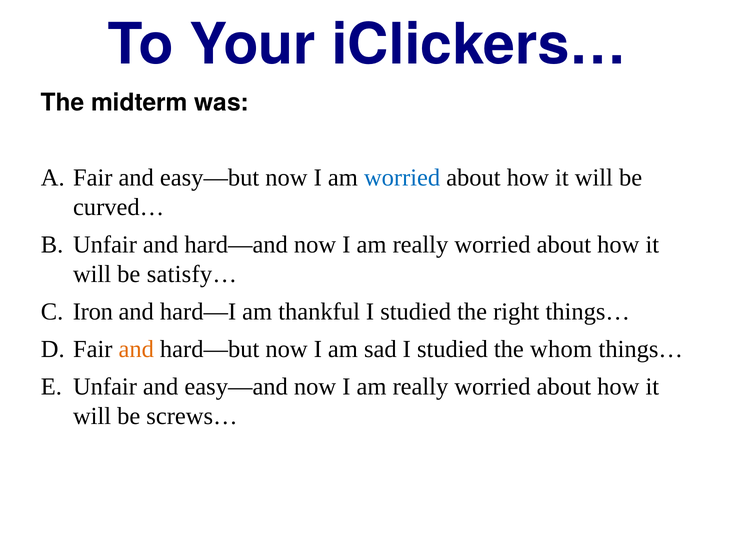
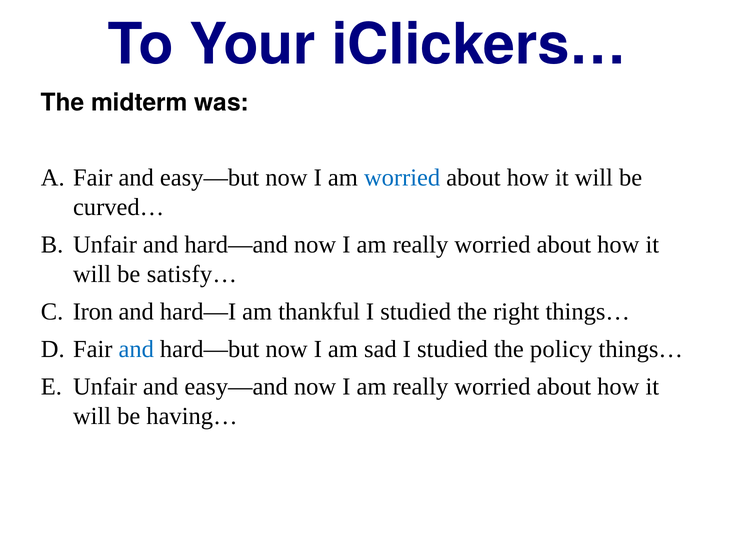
and at (136, 349) colour: orange -> blue
whom: whom -> policy
screws…: screws… -> having…
